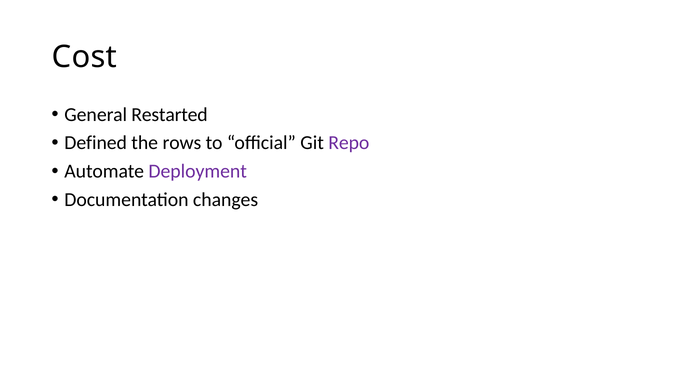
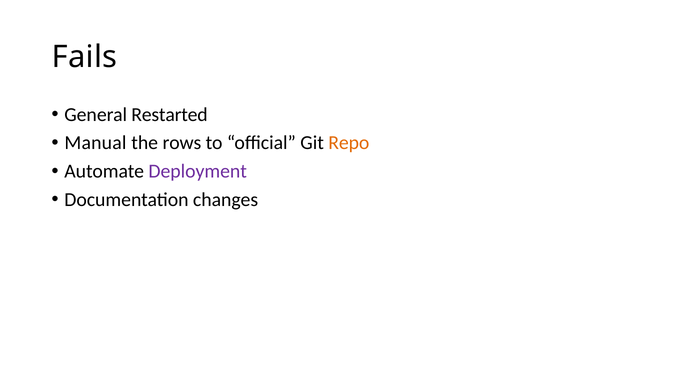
Cost: Cost -> Fails
Defined: Defined -> Manual
Repo colour: purple -> orange
